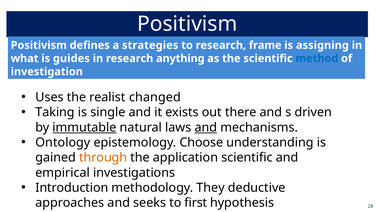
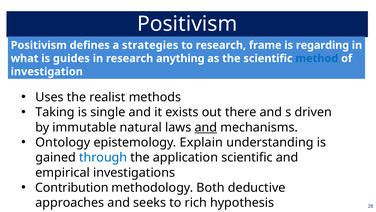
assigning: assigning -> regarding
changed: changed -> methods
immutable underline: present -> none
Choose: Choose -> Explain
through colour: orange -> blue
Introduction: Introduction -> Contribution
They: They -> Both
first: first -> rich
